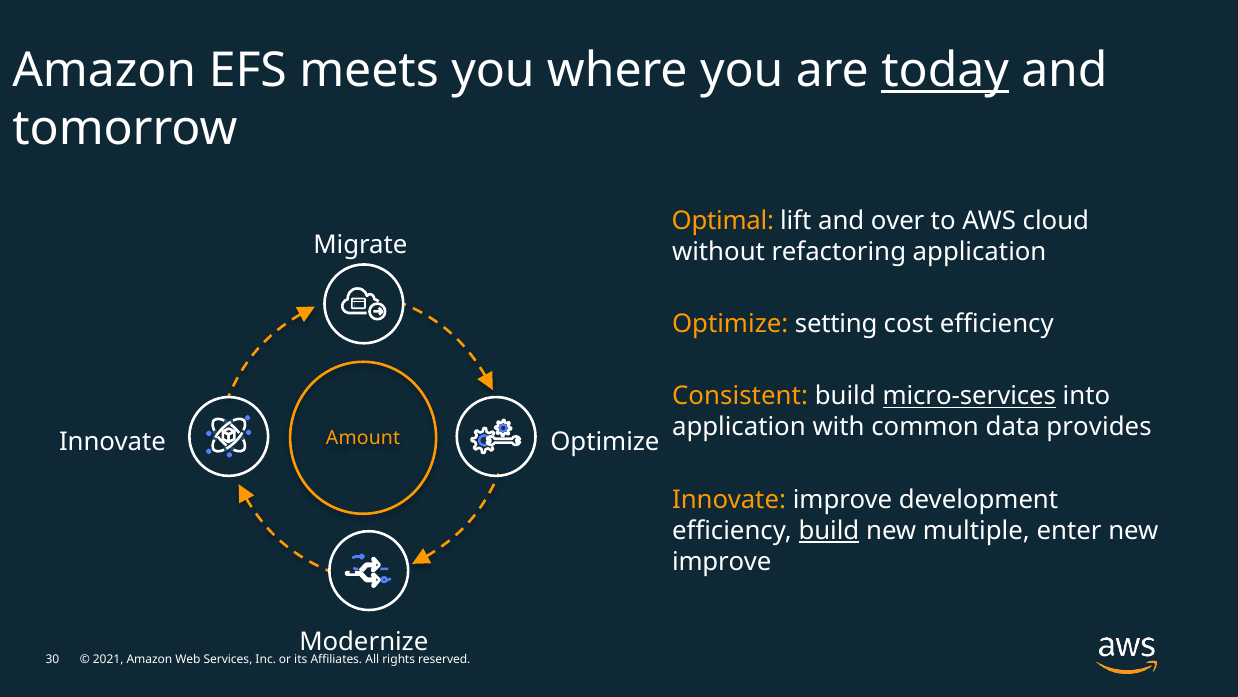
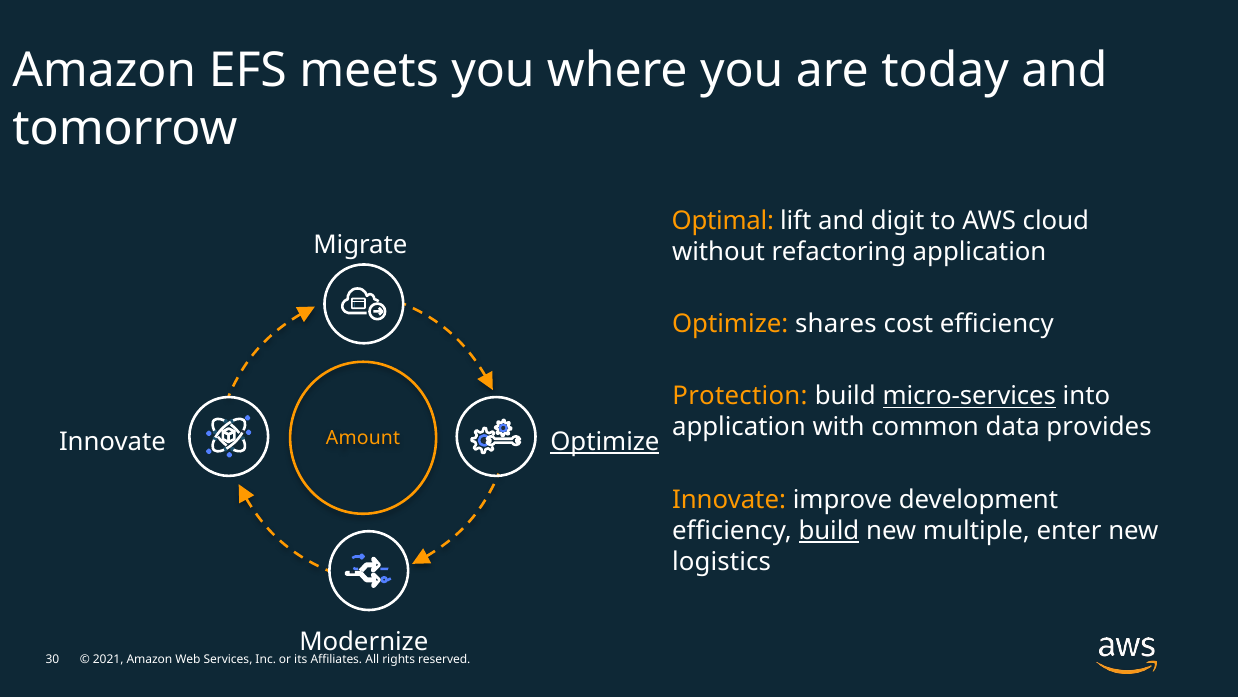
today underline: present -> none
over: over -> digit
setting: setting -> shares
Consistent: Consistent -> Protection
Optimize at (605, 442) underline: none -> present
improve at (722, 561): improve -> logistics
